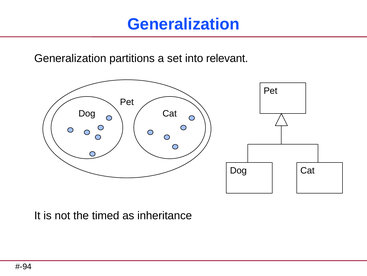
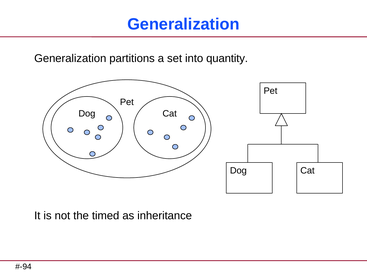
relevant: relevant -> quantity
